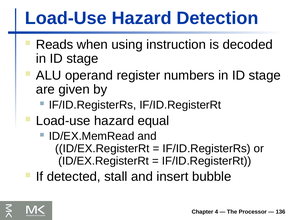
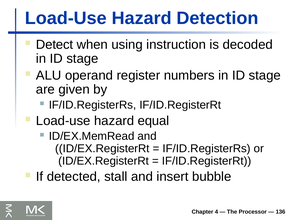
Reads: Reads -> Detect
